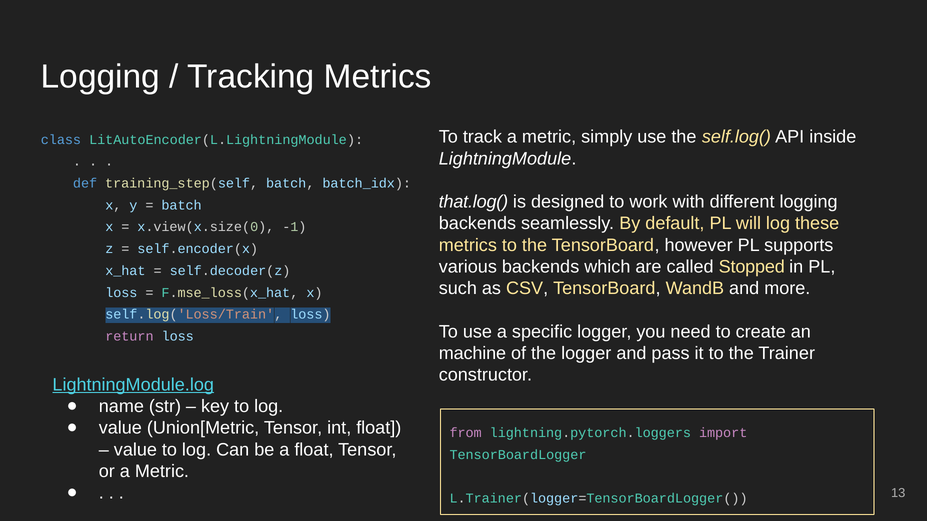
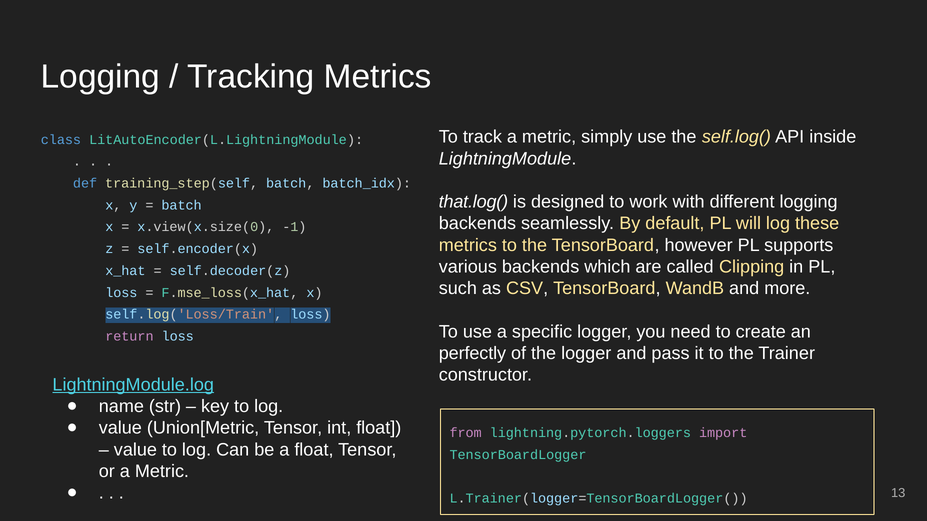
Stopped: Stopped -> Clipping
machine: machine -> perfectly
